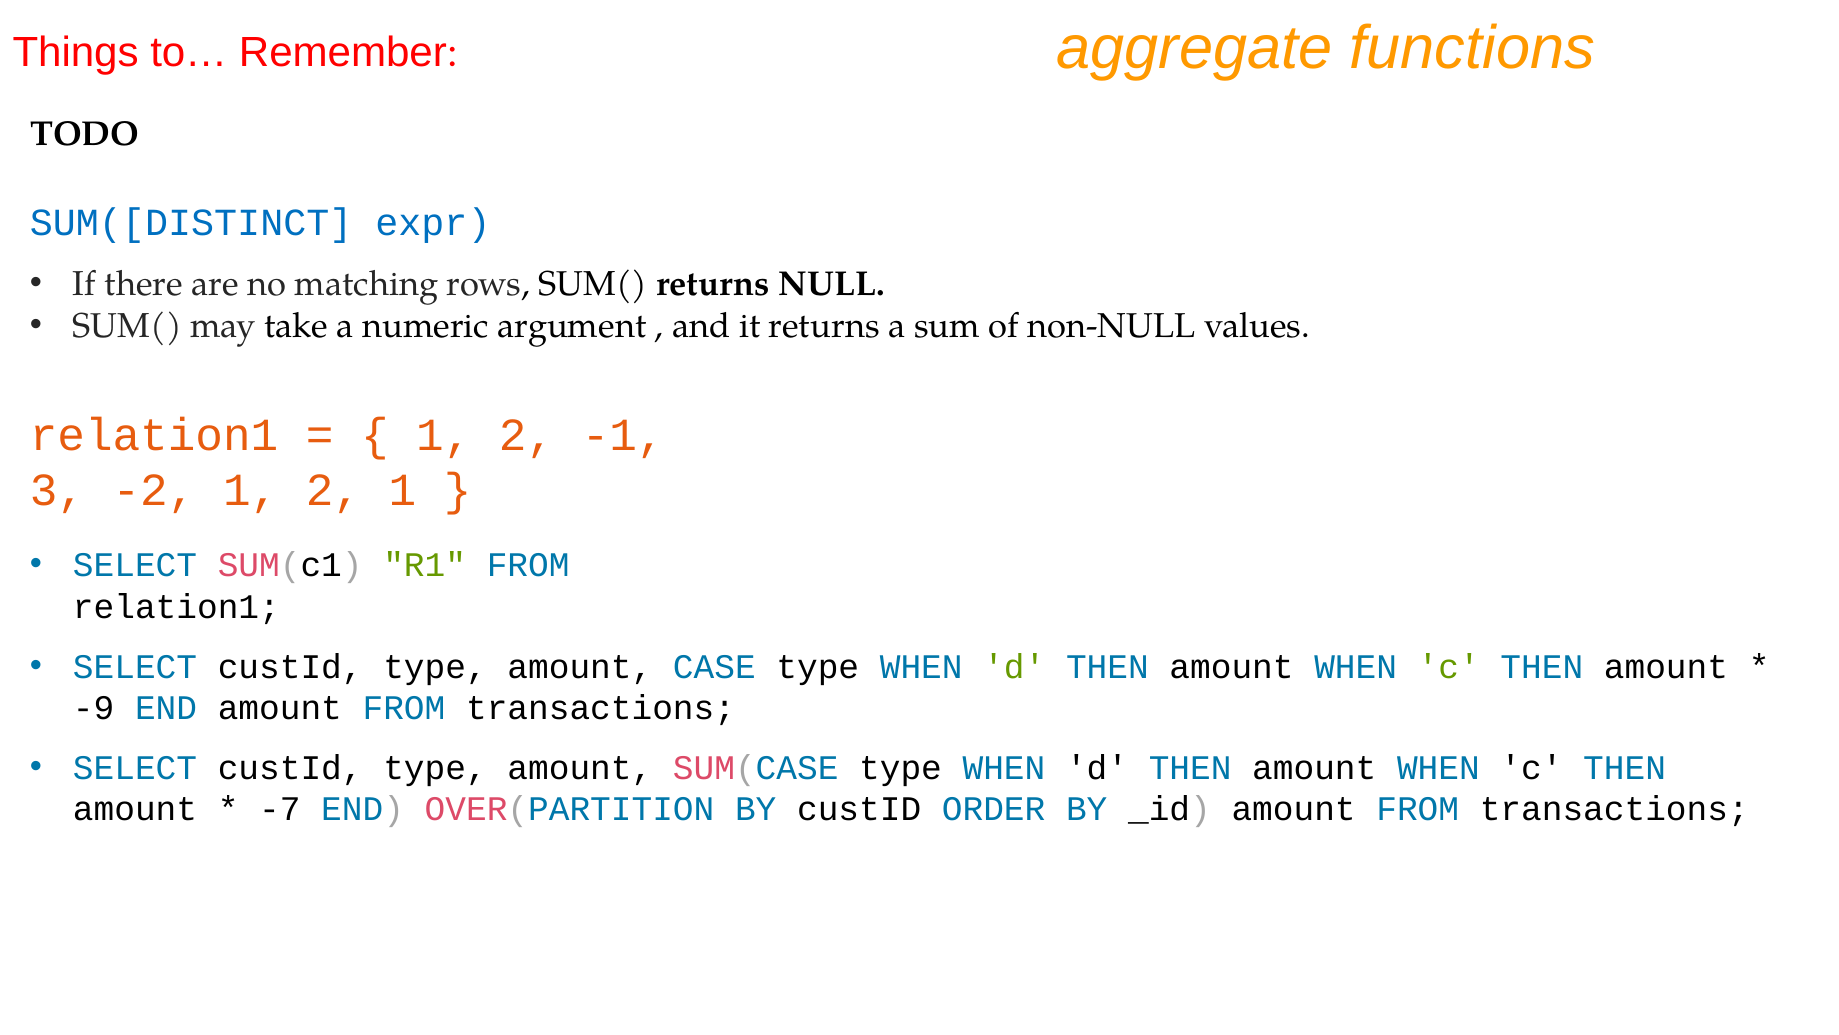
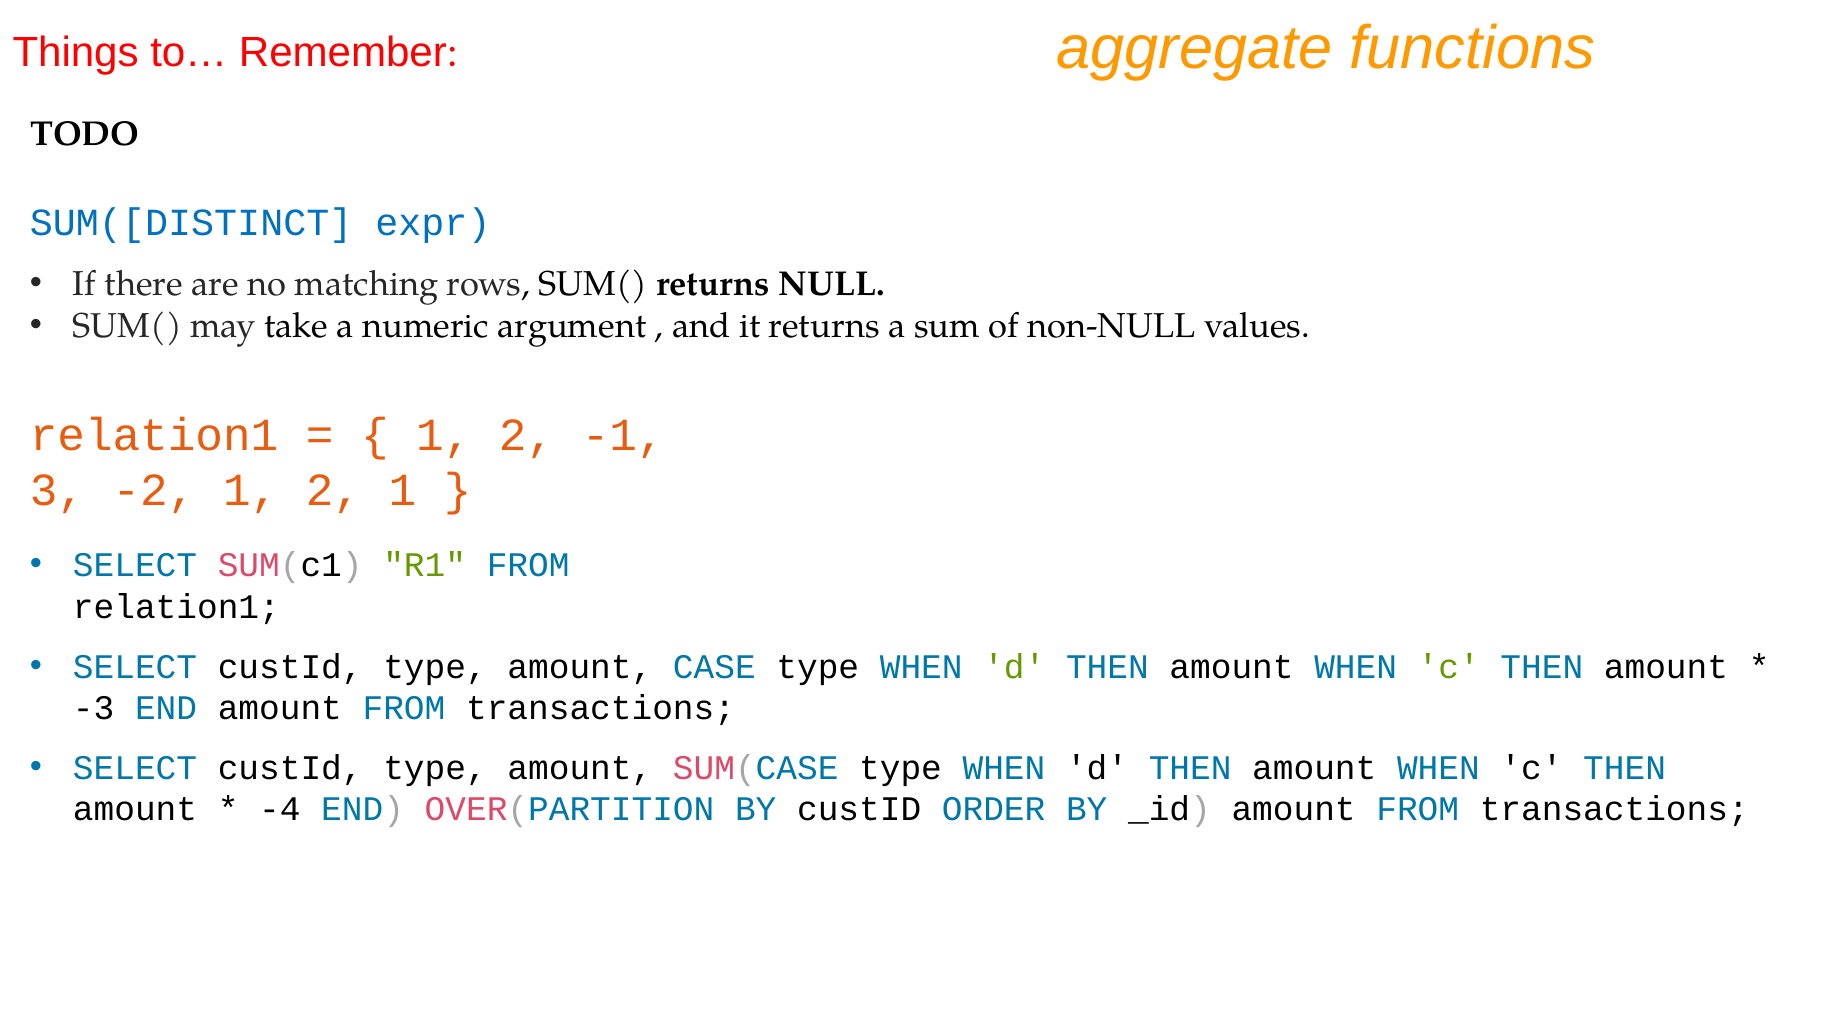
-9: -9 -> -3
-7: -7 -> -4
